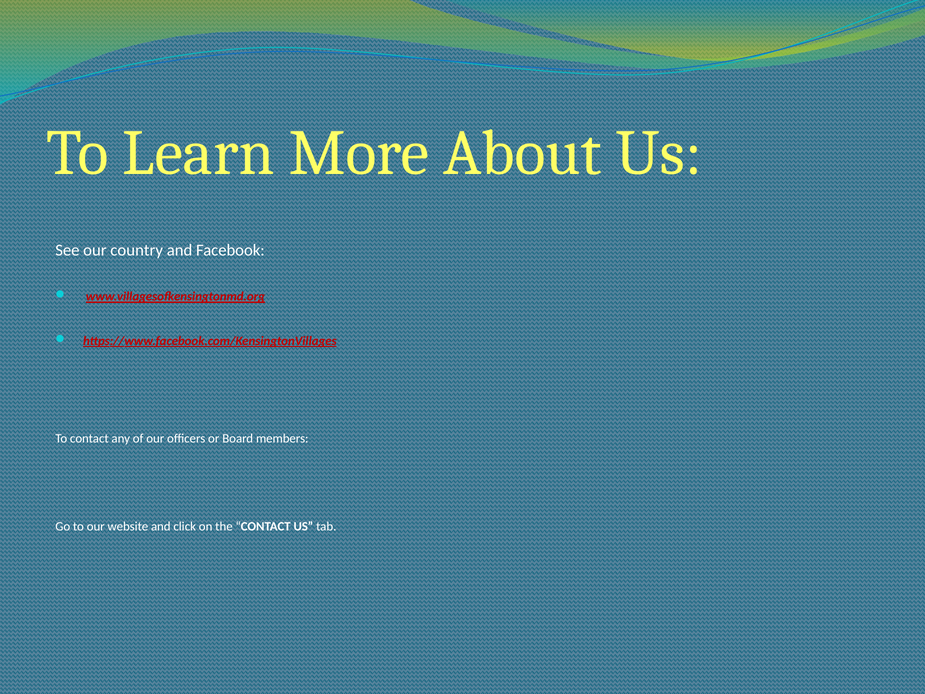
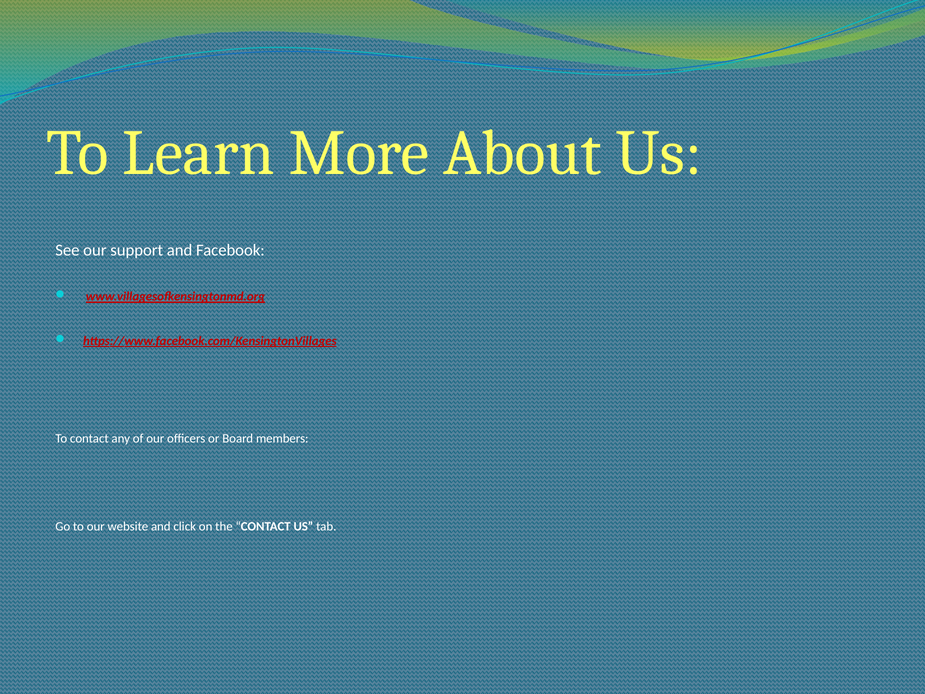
country: country -> support
